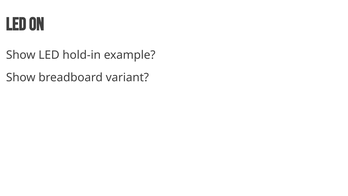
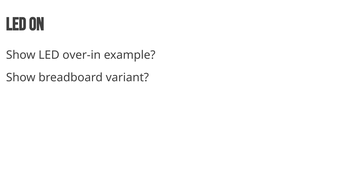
hold-in: hold-in -> over-in
